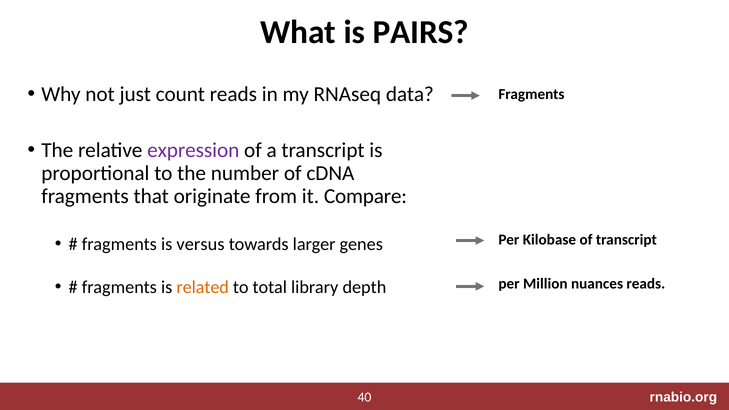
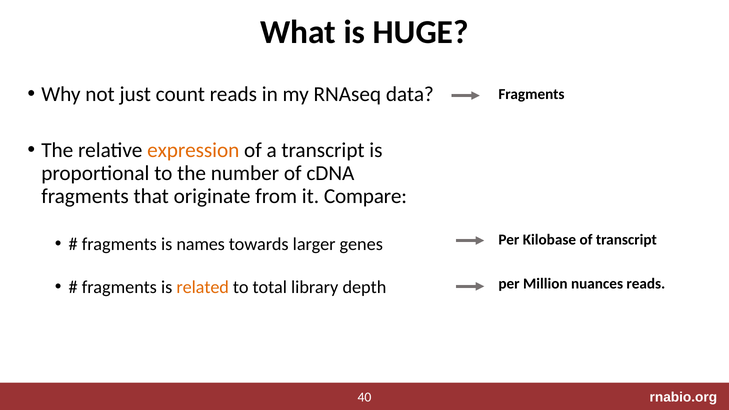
PAIRS: PAIRS -> HUGE
expression colour: purple -> orange
versus: versus -> names
